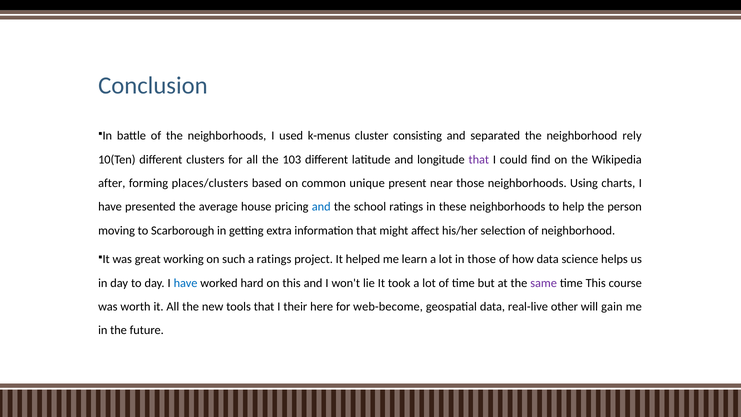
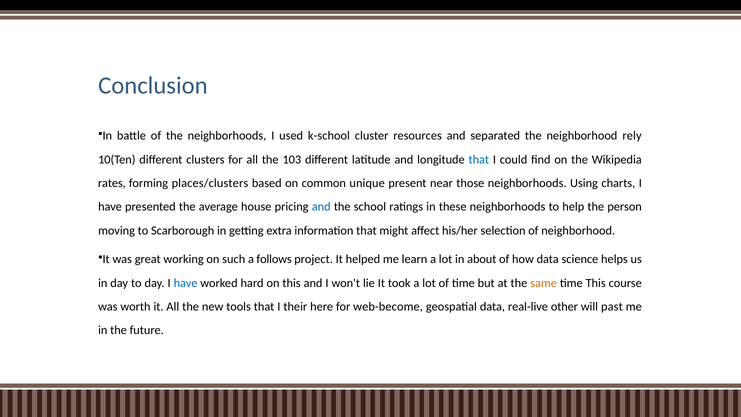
k-menus: k-menus -> k-school
consisting: consisting -> resources
that at (479, 159) colour: purple -> blue
after: after -> rates
a ratings: ratings -> follows
in those: those -> about
same colour: purple -> orange
gain: gain -> past
